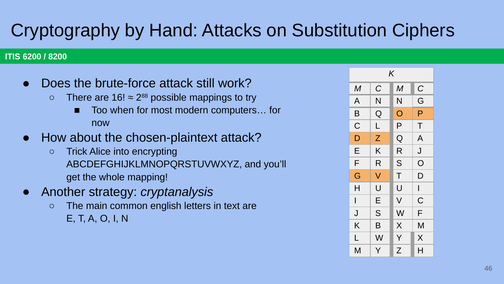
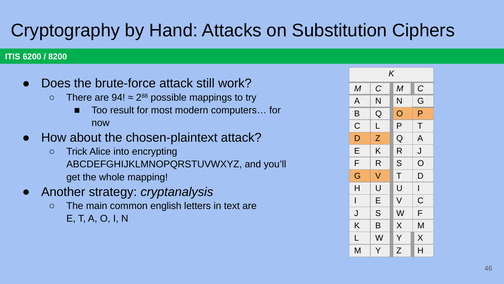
16: 16 -> 94
when: when -> result
